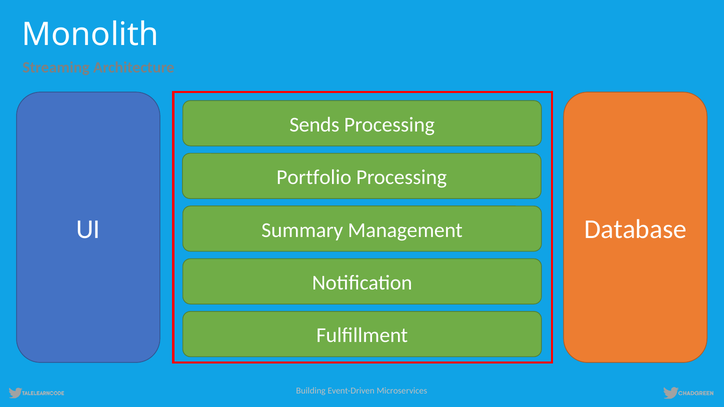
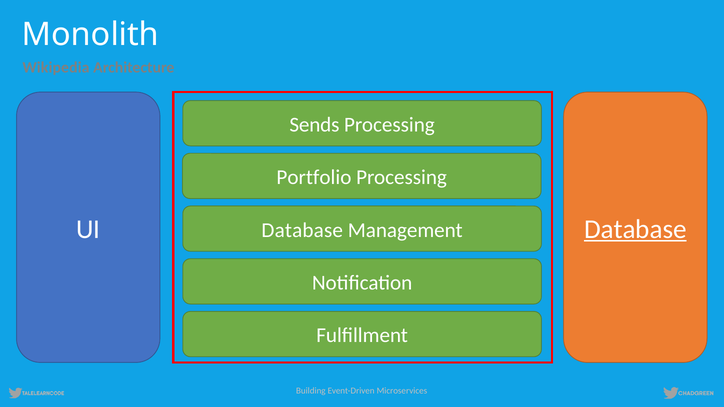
Streaming: Streaming -> Wikipedia
Database at (635, 229) underline: none -> present
Summary at (302, 230): Summary -> Database
